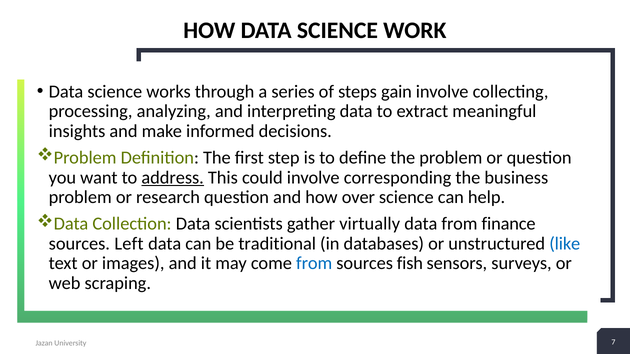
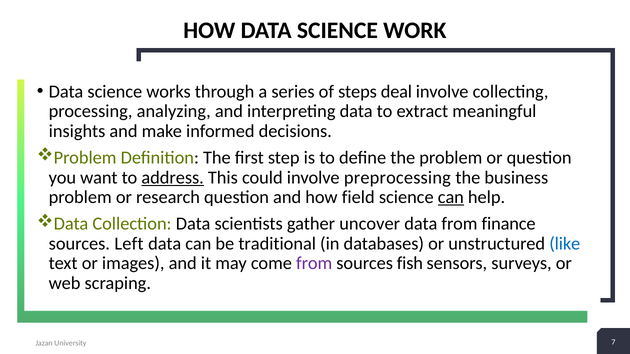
gain: gain -> deal
corresponding: corresponding -> preprocessing
over: over -> field
can at (451, 197) underline: none -> present
virtually: virtually -> uncover
from at (314, 264) colour: blue -> purple
